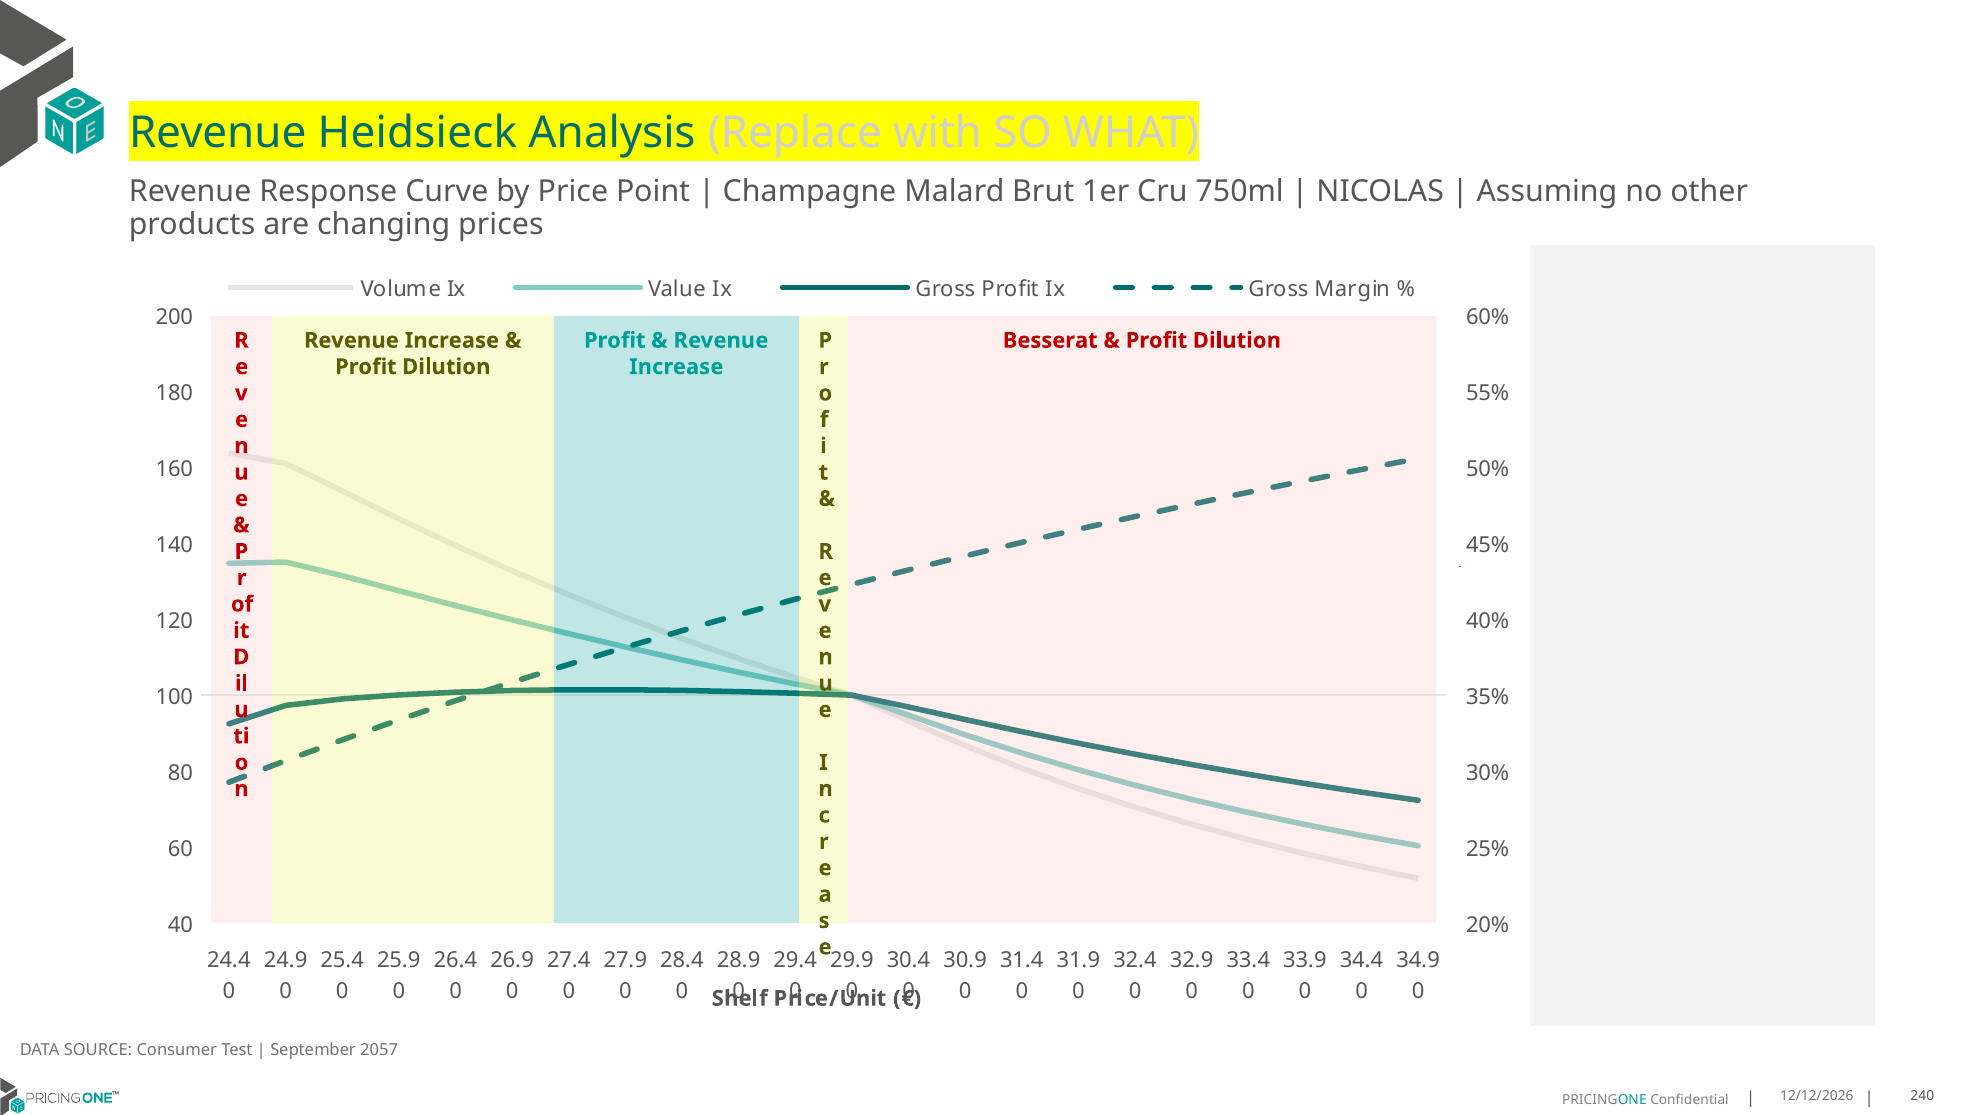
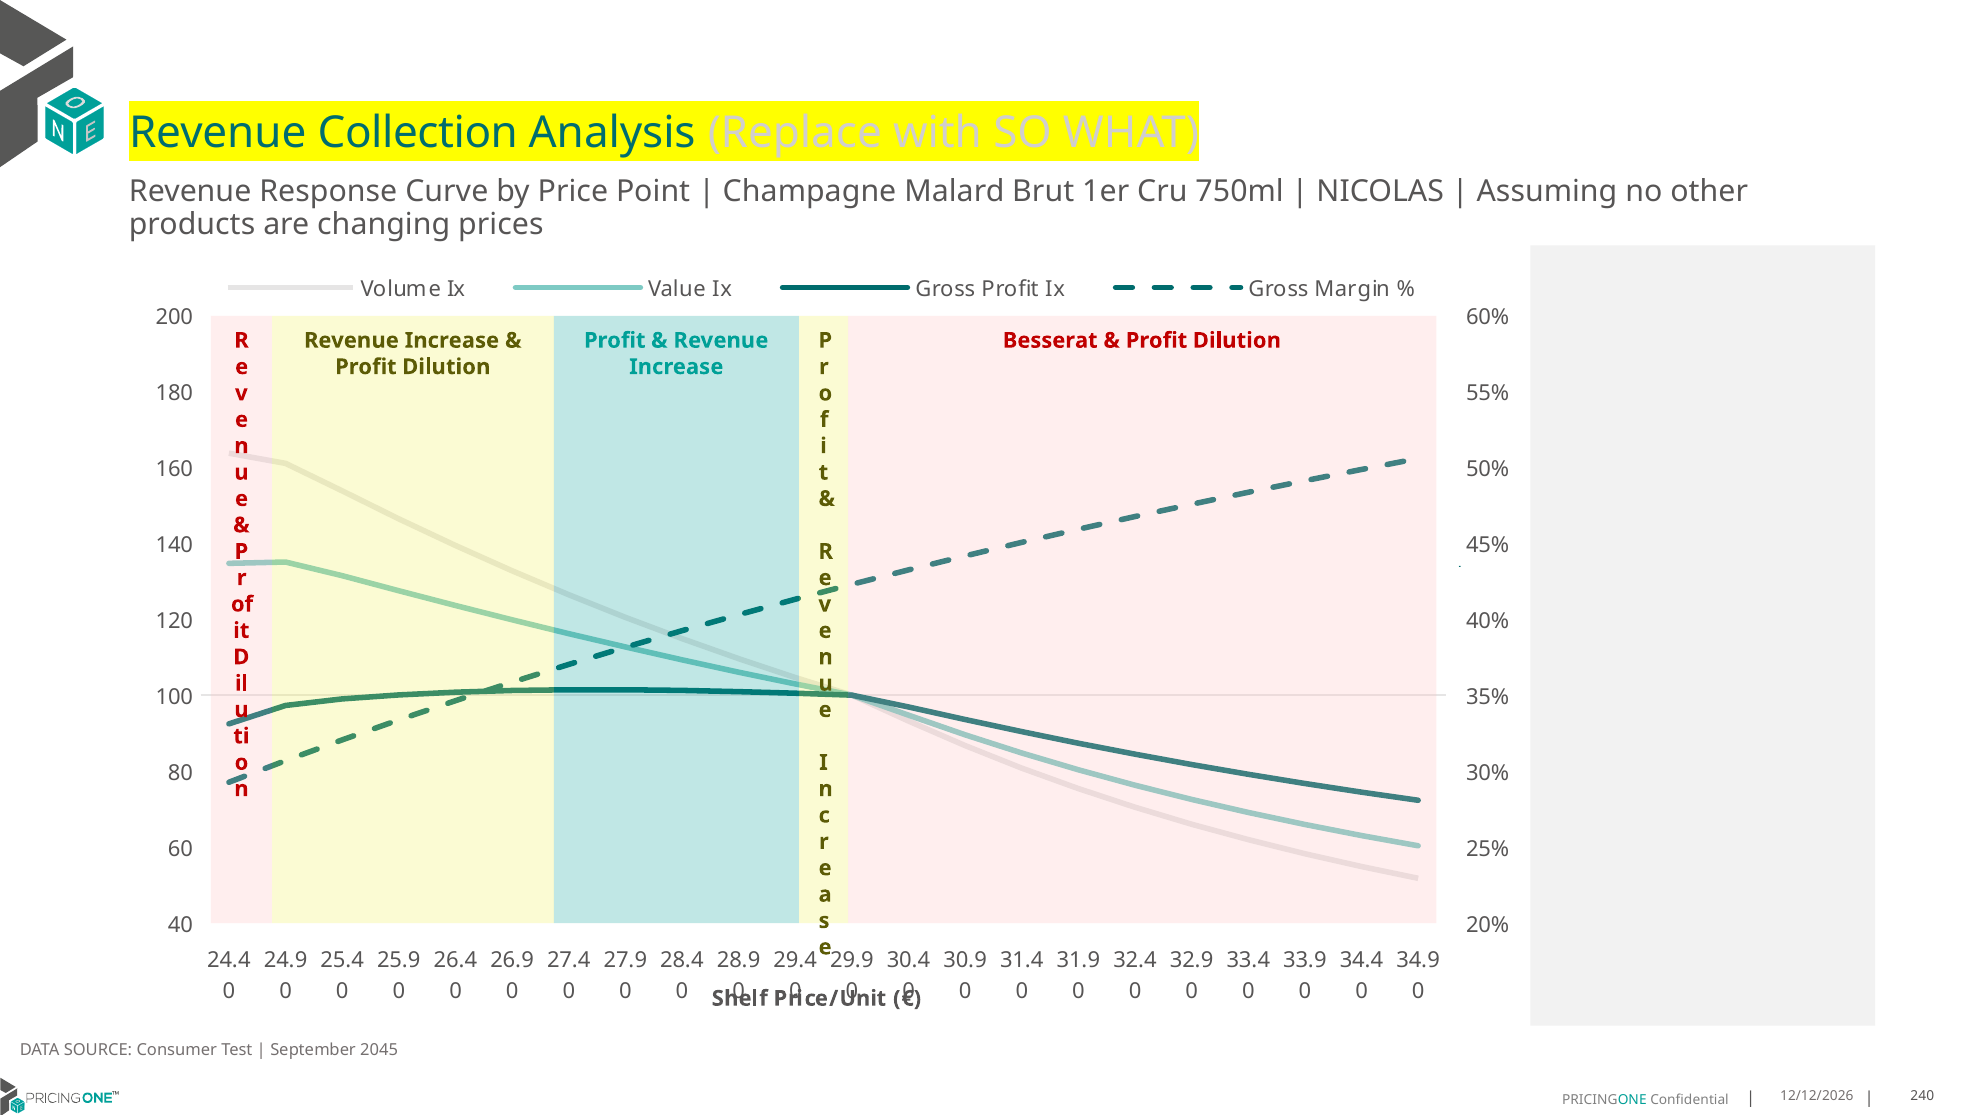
Heidsieck: Heidsieck -> Collection
2057: 2057 -> 2045
